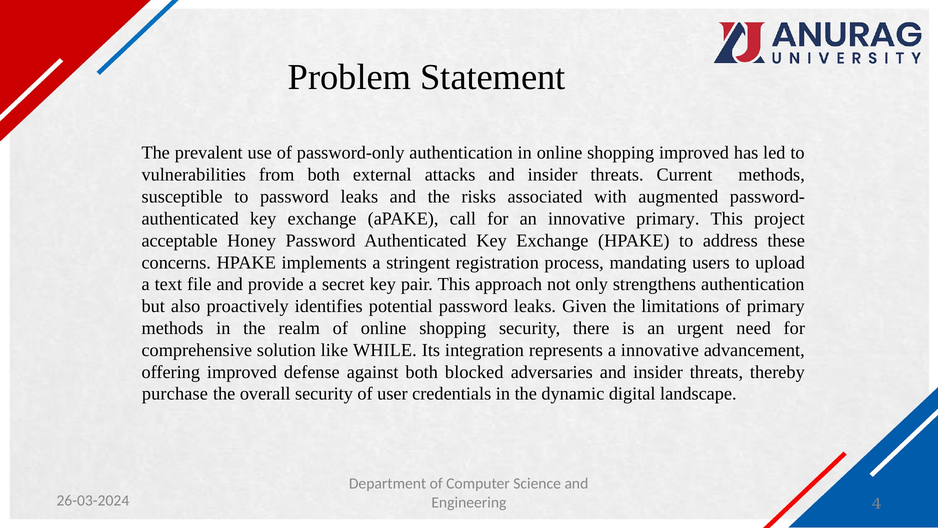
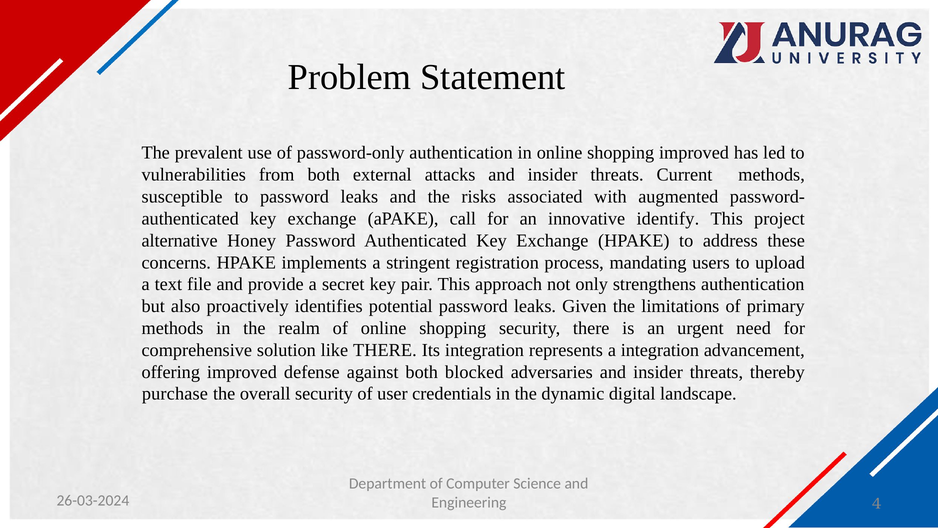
innovative primary: primary -> identify
acceptable: acceptable -> alternative
like WHILE: WHILE -> THERE
a innovative: innovative -> integration
